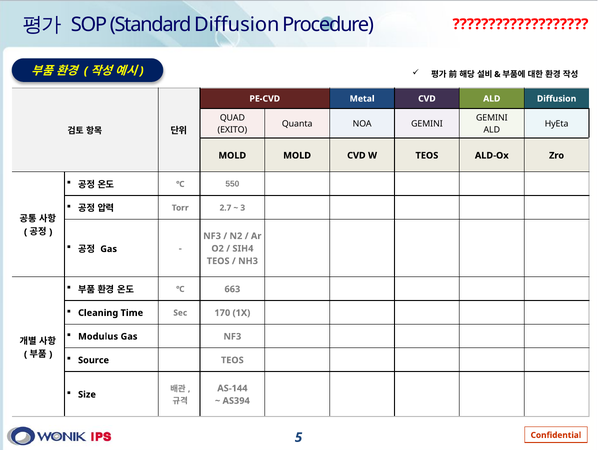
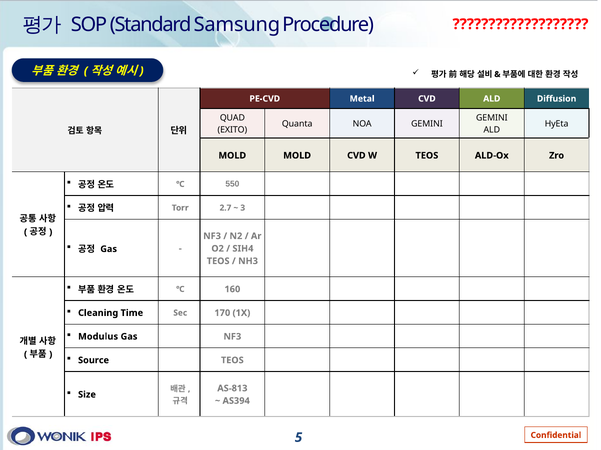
Standard Diffusion: Diffusion -> Samsung
663: 663 -> 160
AS-144: AS-144 -> AS-813
